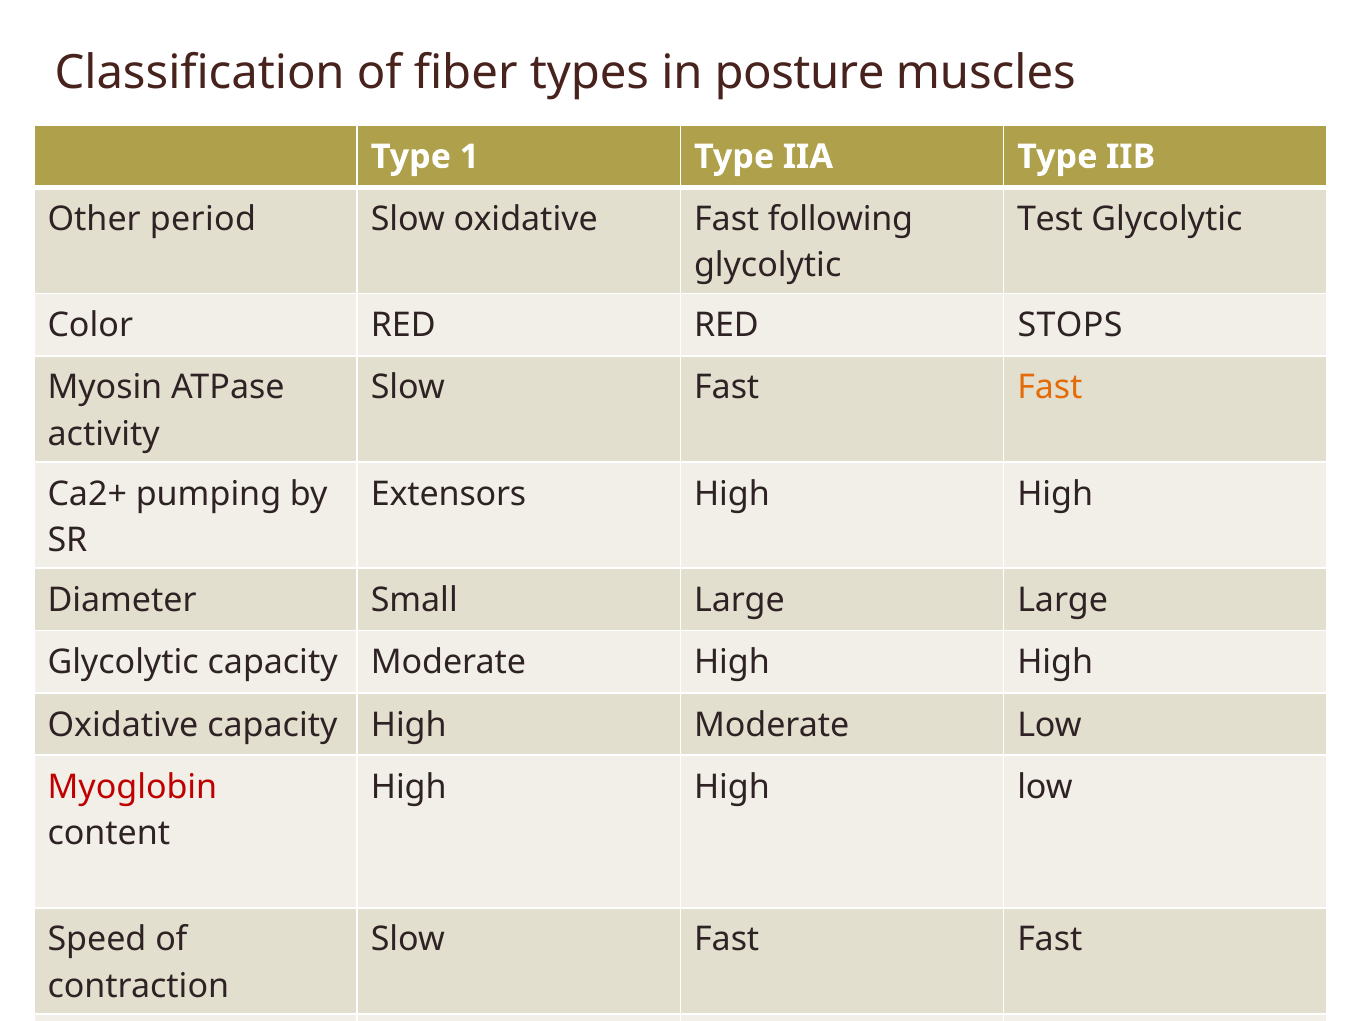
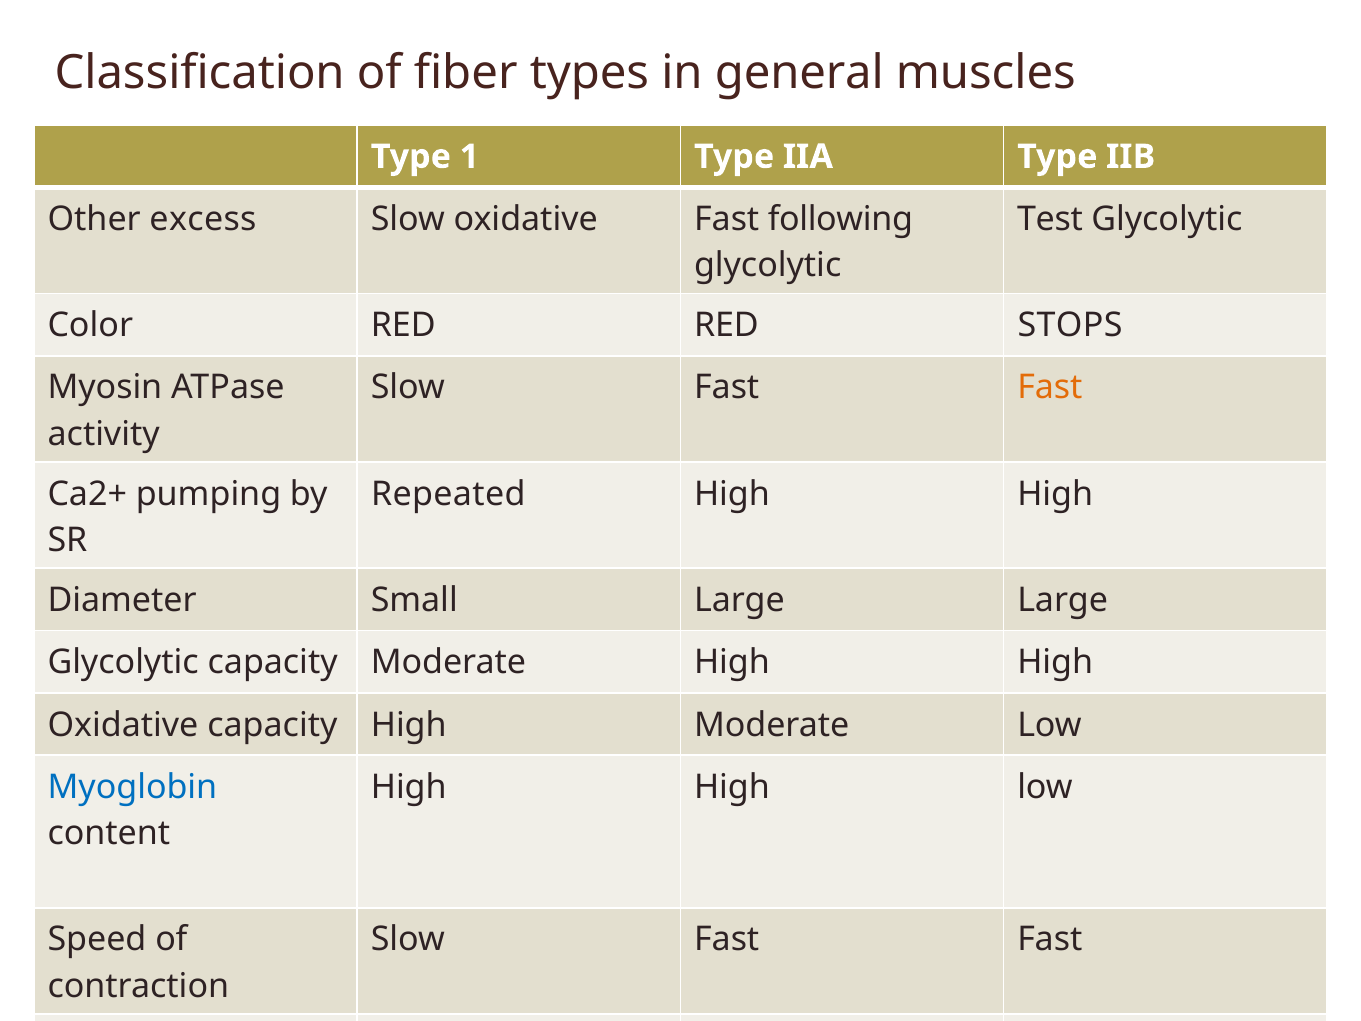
posture: posture -> general
period: period -> excess
Extensors: Extensors -> Repeated
Myoglobin colour: red -> blue
